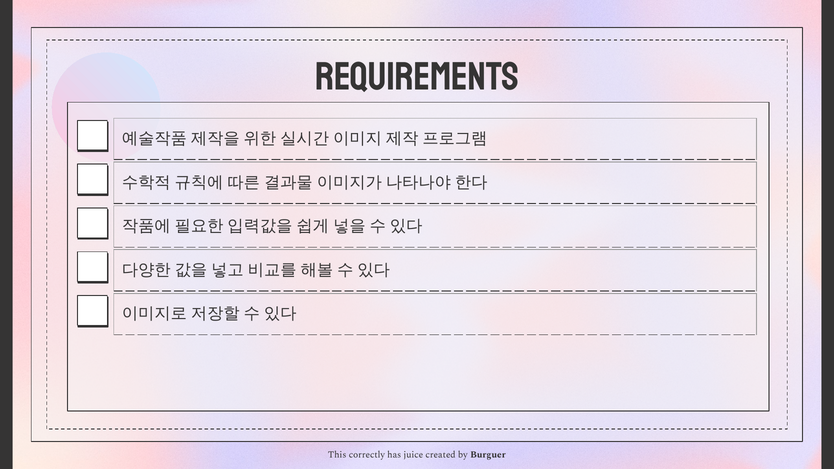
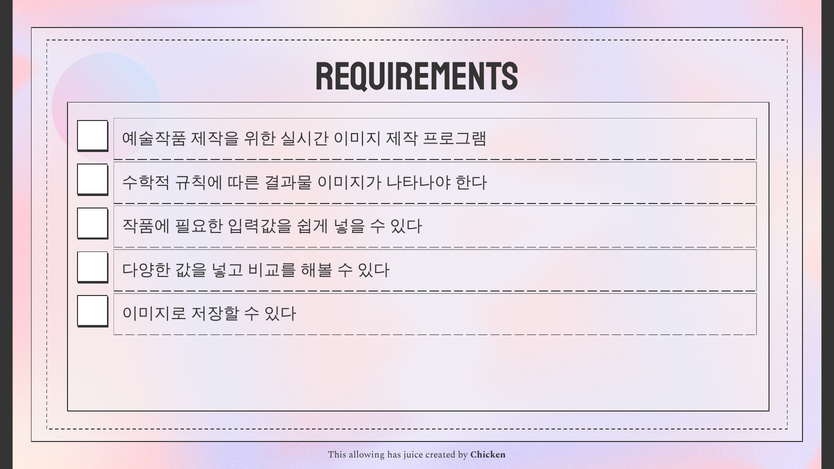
correctly: correctly -> allowing
Burguer: Burguer -> Chicken
